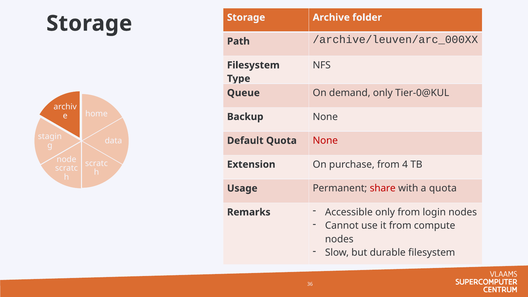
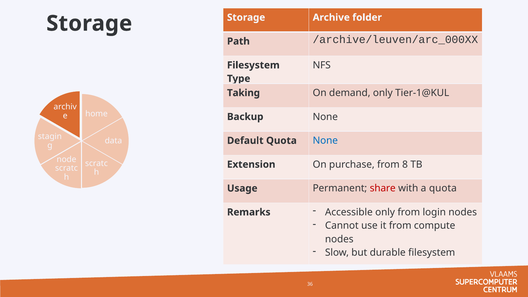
Queue: Queue -> Taking
Tier-0@KUL: Tier-0@KUL -> Tier-1@KUL
None at (325, 141) colour: red -> blue
4: 4 -> 8
